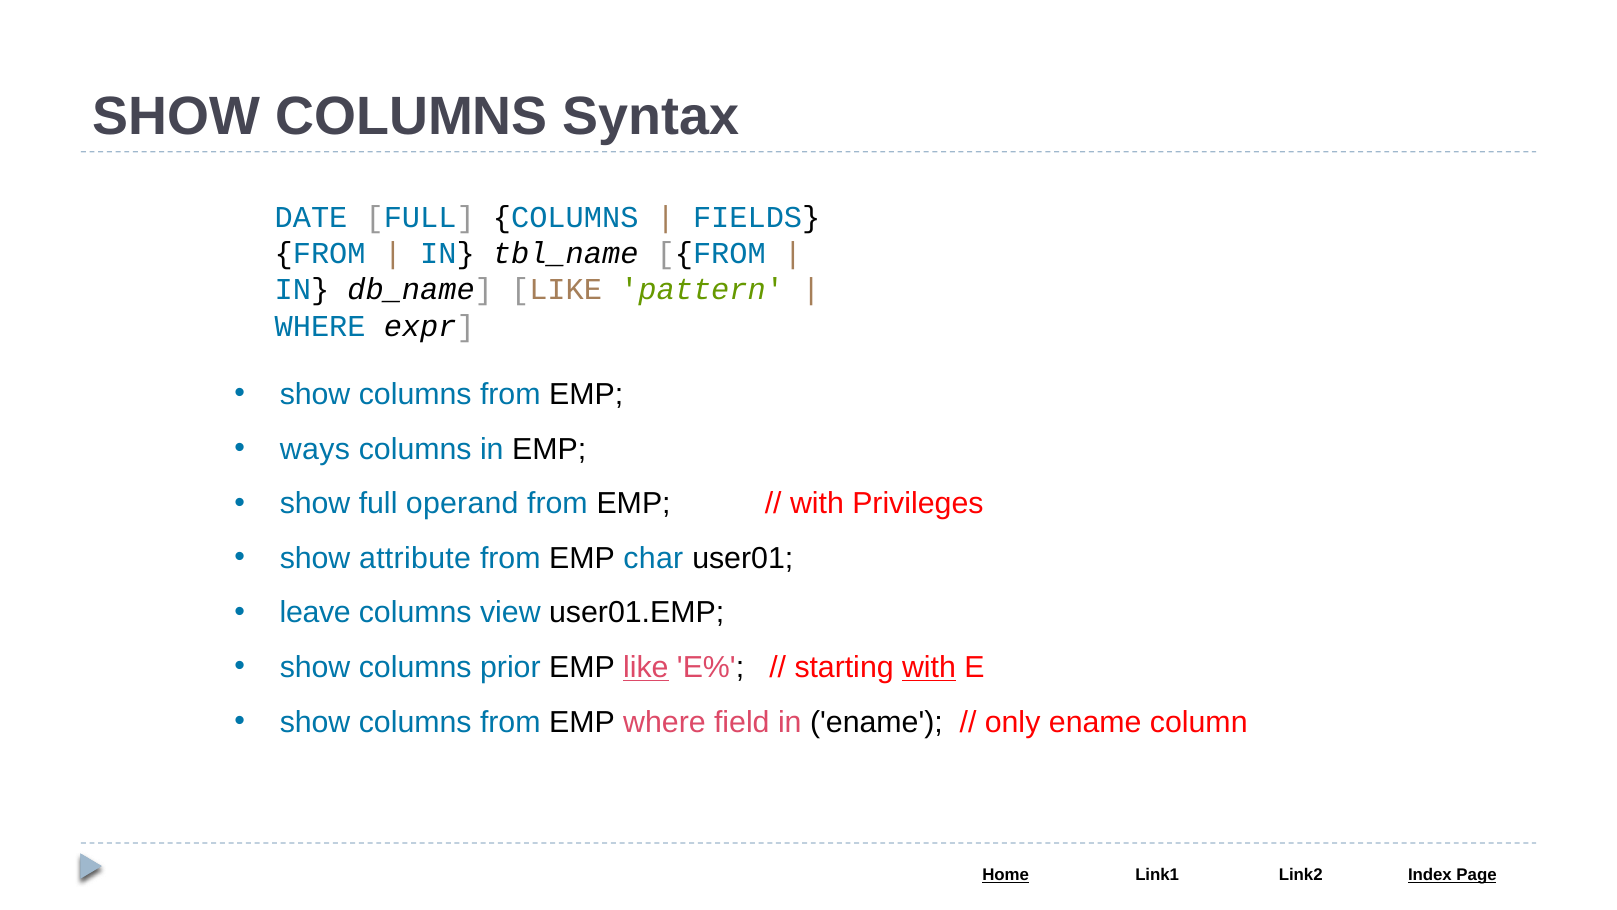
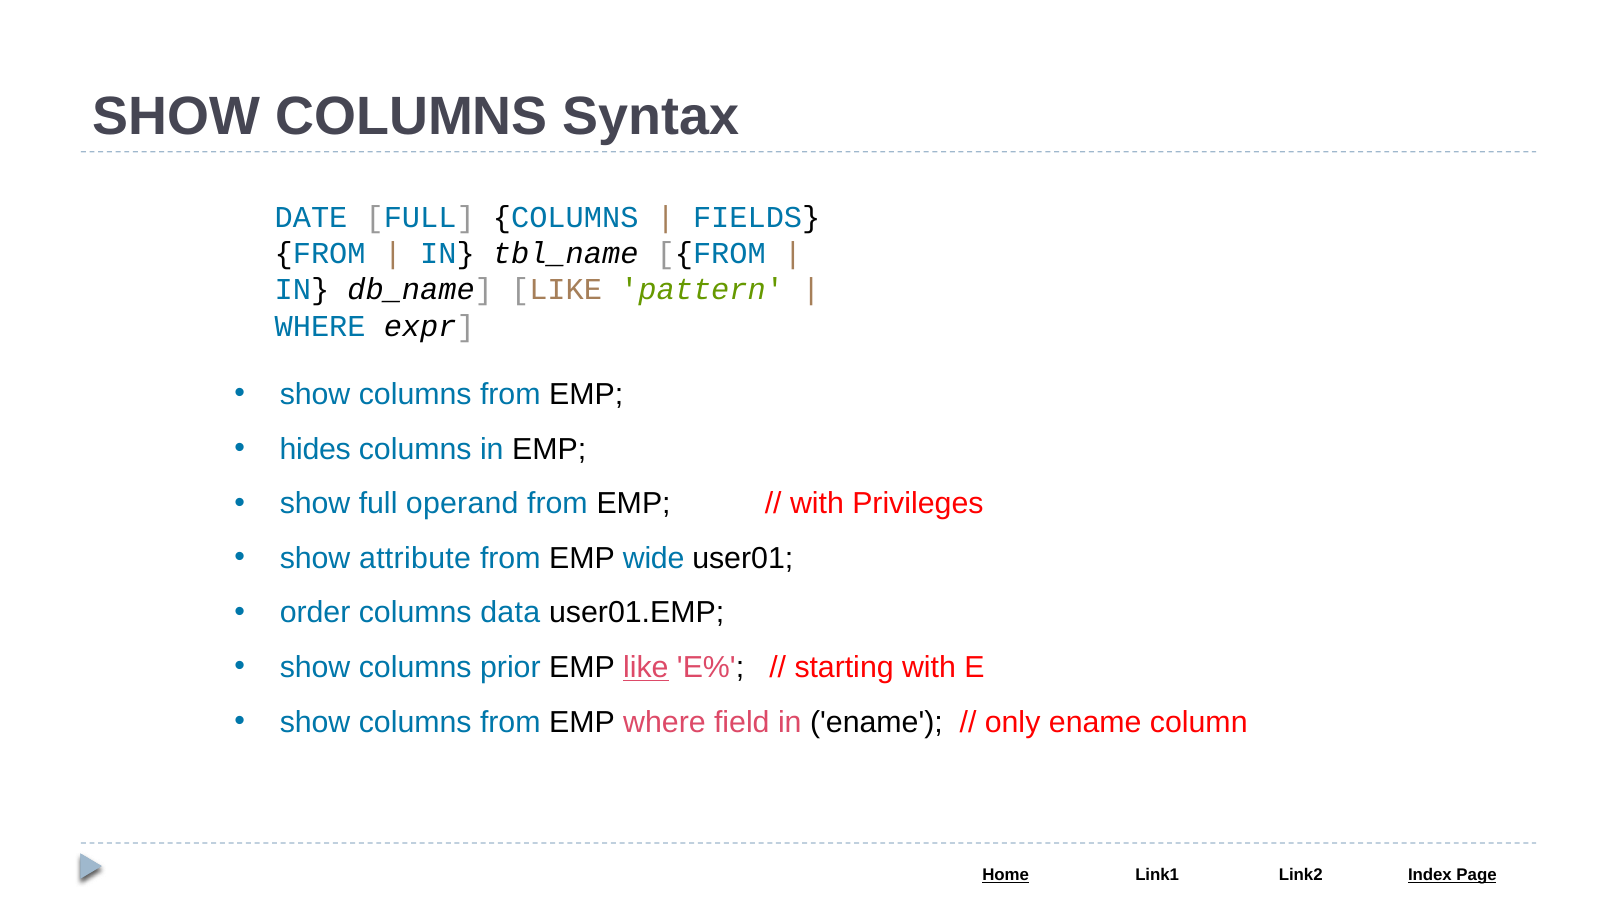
ways: ways -> hides
char: char -> wide
leave: leave -> order
view: view -> data
with at (929, 667) underline: present -> none
